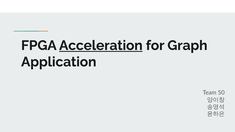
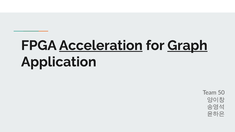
Graph underline: none -> present
